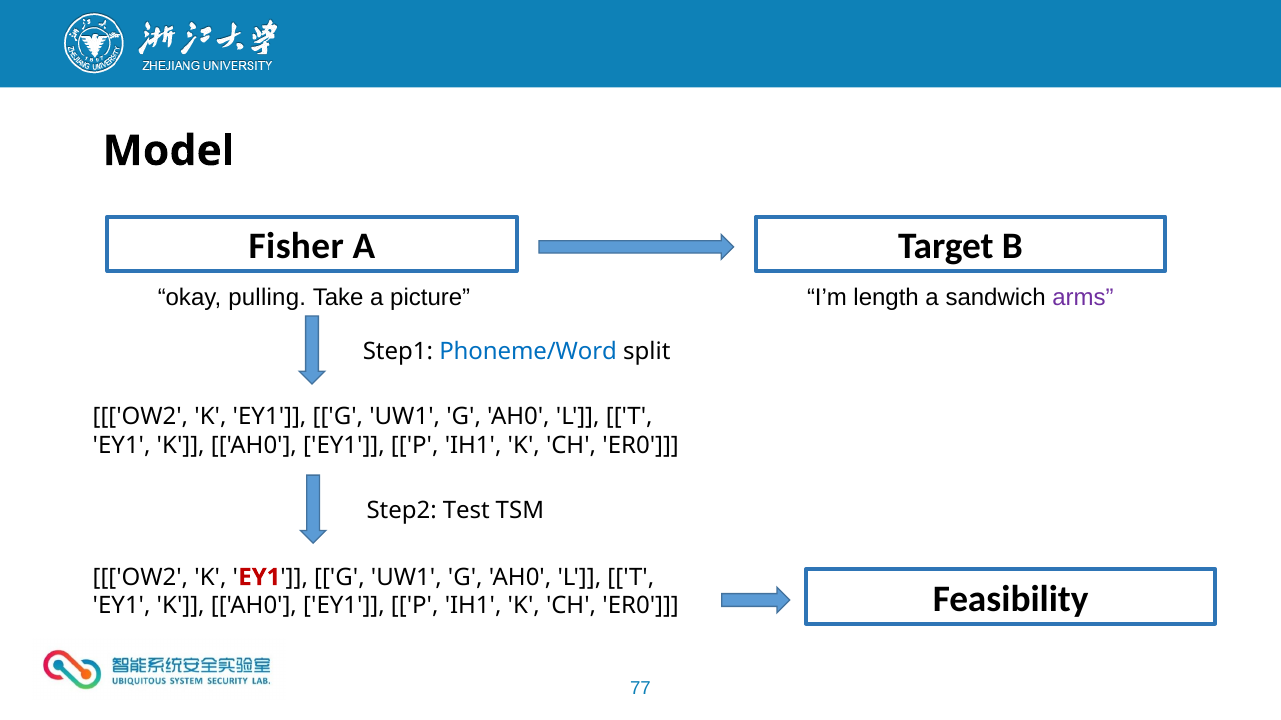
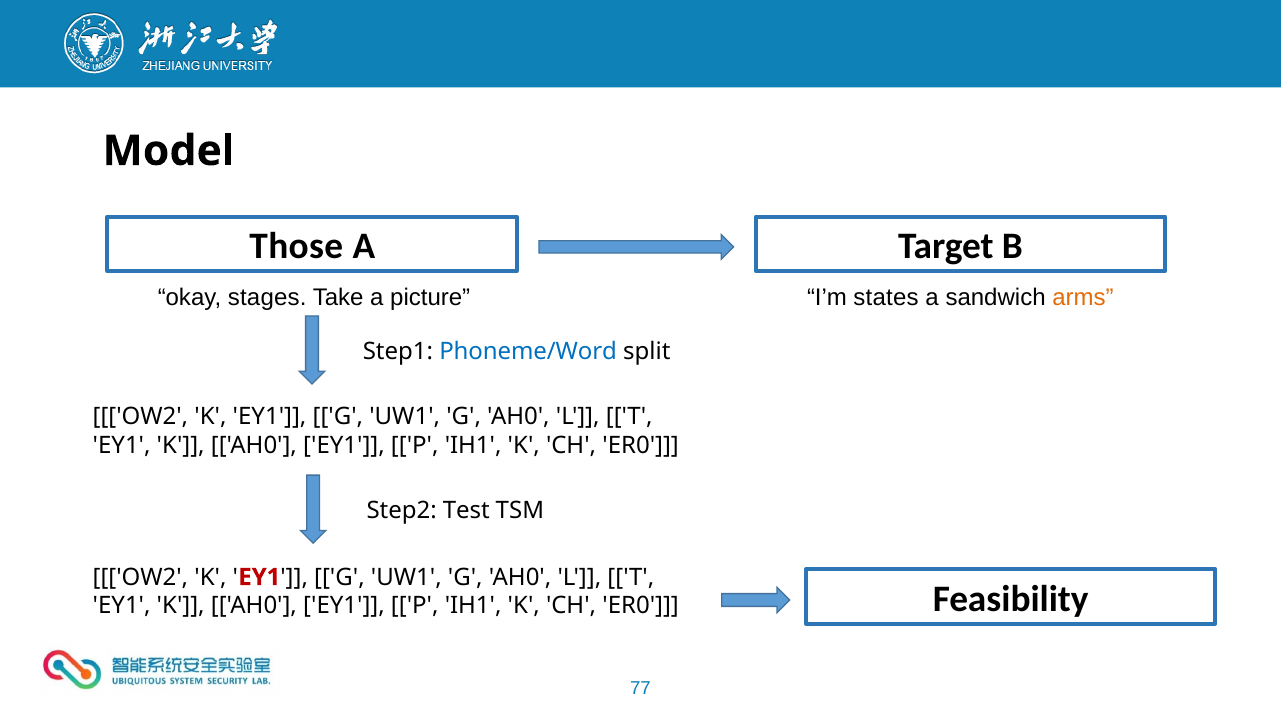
Fisher: Fisher -> Those
pulling: pulling -> stages
length: length -> states
arms colour: purple -> orange
